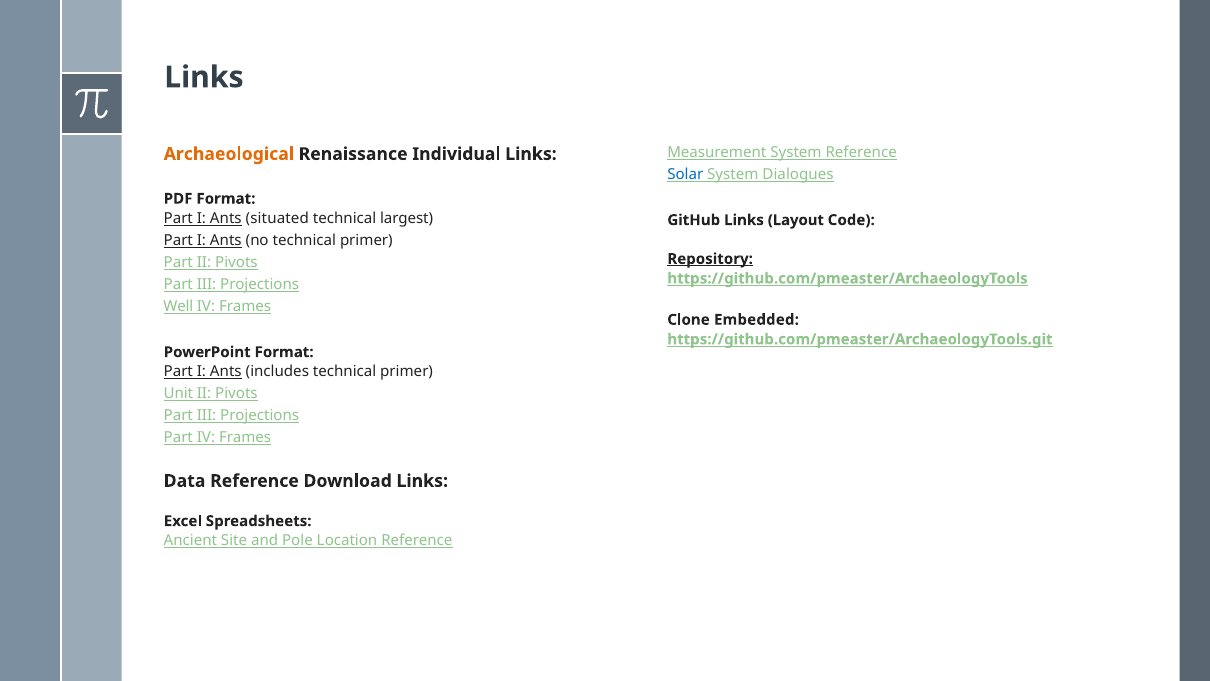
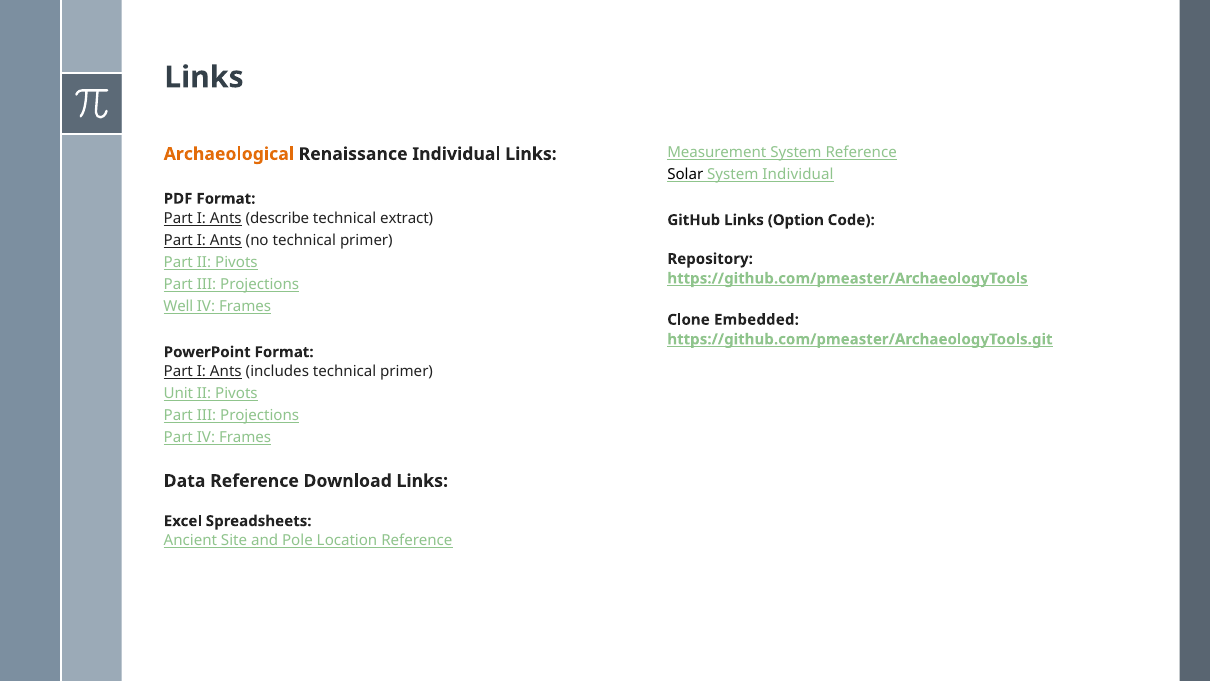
Solar colour: blue -> black
System Dialogues: Dialogues -> Individual
situated: situated -> describe
largest: largest -> extract
Layout: Layout -> Option
Repository underline: present -> none
